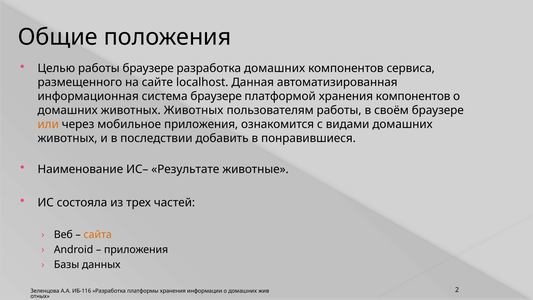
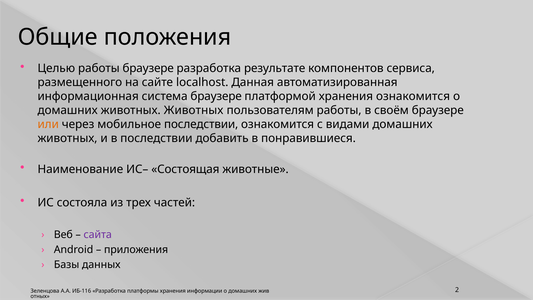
разработка домашних: домашних -> результате
хранения компонентов: компонентов -> ознакомится
мобильное приложения: приложения -> последствии
Результате: Результате -> Состоящая
сайта colour: orange -> purple
